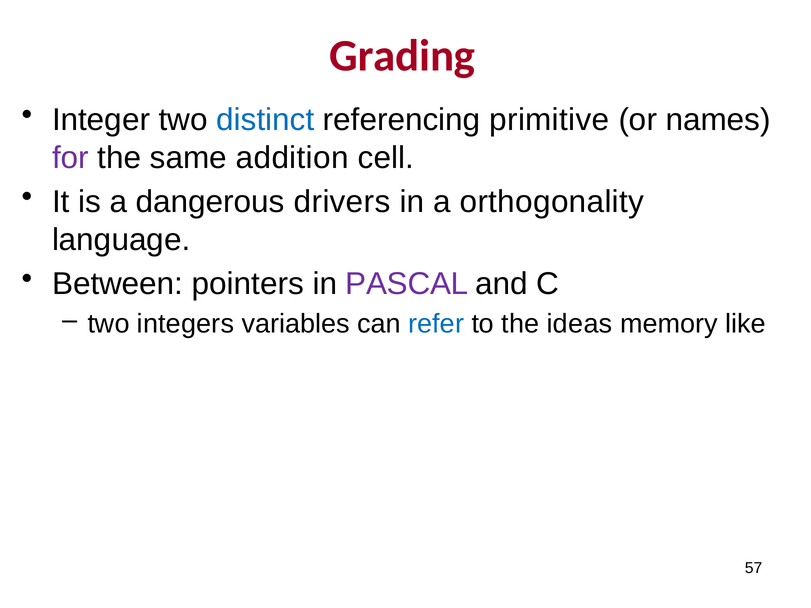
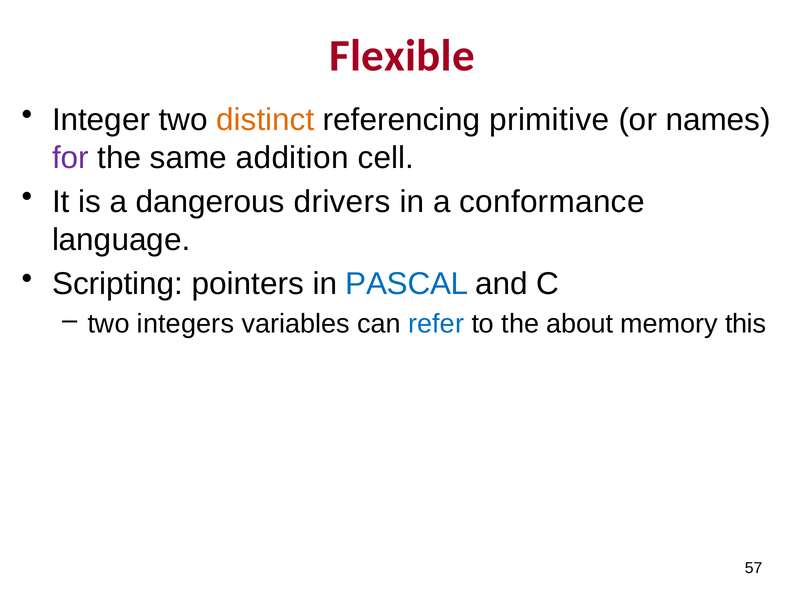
Grading: Grading -> Flexible
distinct colour: blue -> orange
orthogonality: orthogonality -> conformance
Between: Between -> Scripting
PASCAL colour: purple -> blue
ideas: ideas -> about
like: like -> this
